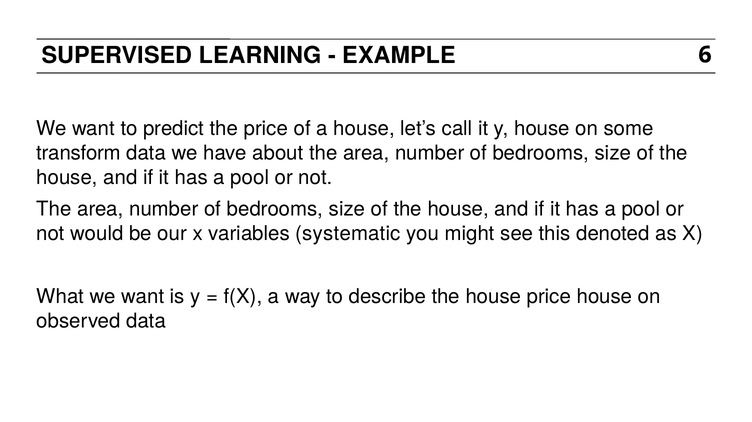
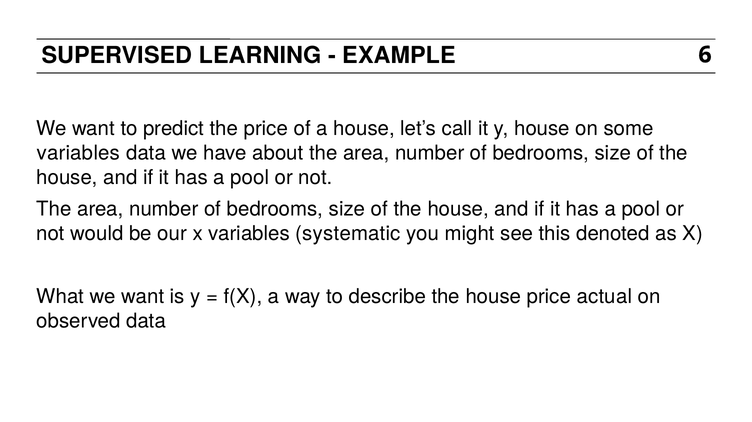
transform at (79, 153): transform -> variables
price house: house -> actual
